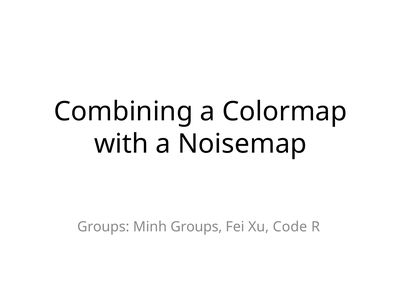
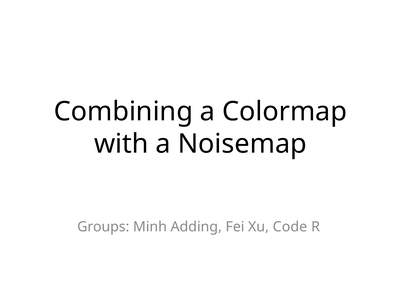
Minh Groups: Groups -> Adding
